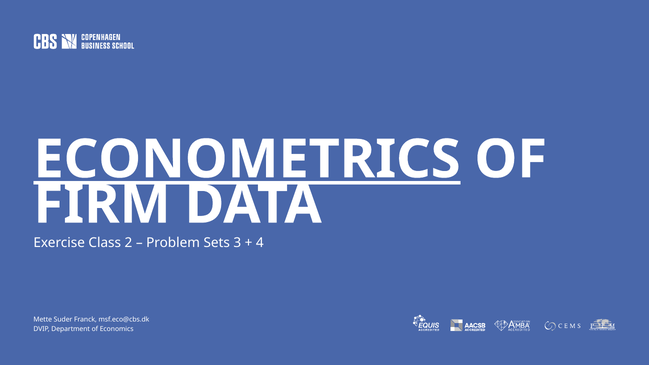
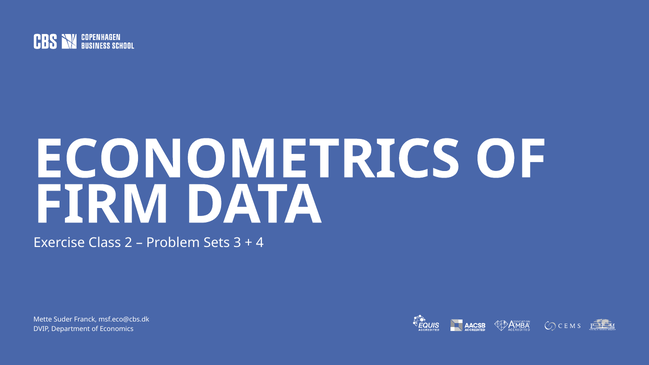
ECONOMETRICS underline: present -> none
